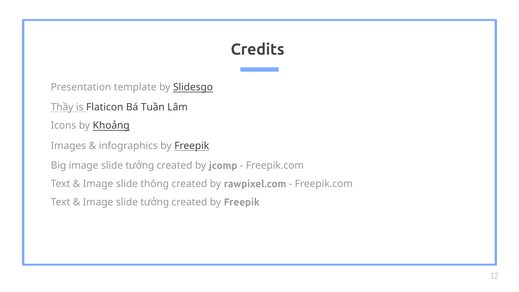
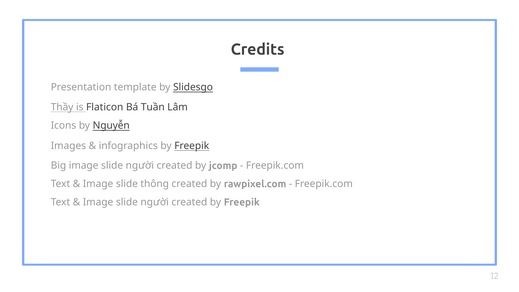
Khoảng: Khoảng -> Nguyễn
Big image slide tưởng: tưởng -> người
tưởng at (155, 202): tưởng -> người
